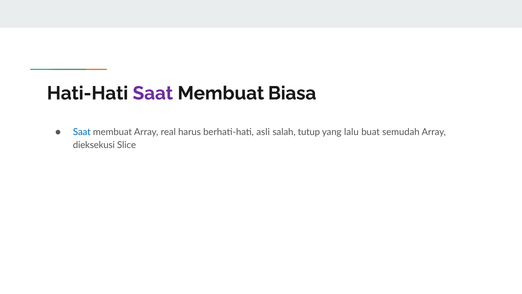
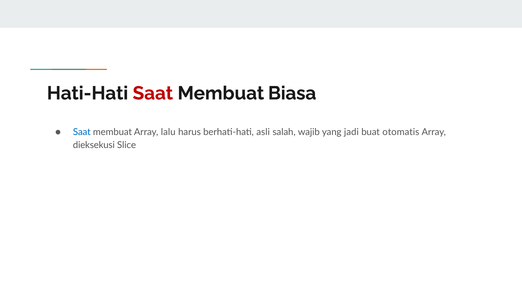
Saat at (153, 93) colour: purple -> red
real: real -> lalu
tutup: tutup -> wajib
lalu: lalu -> jadi
semudah: semudah -> otomatis
